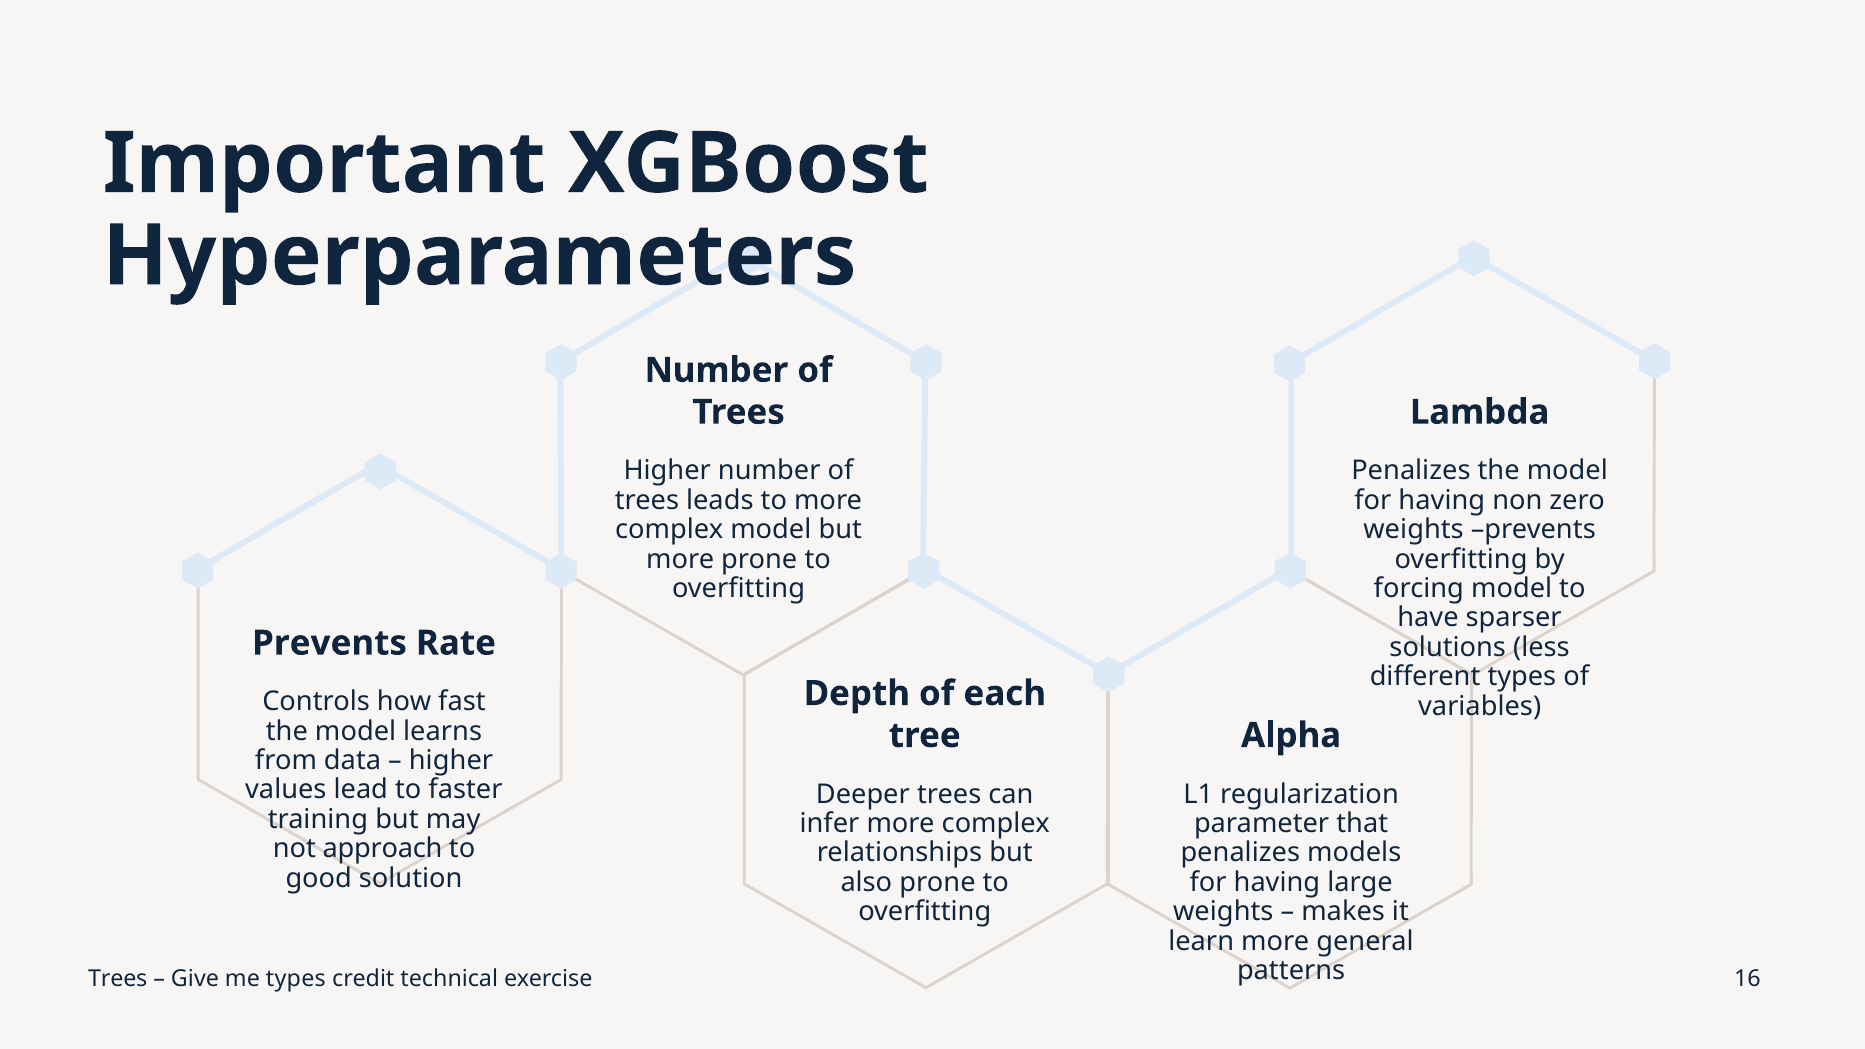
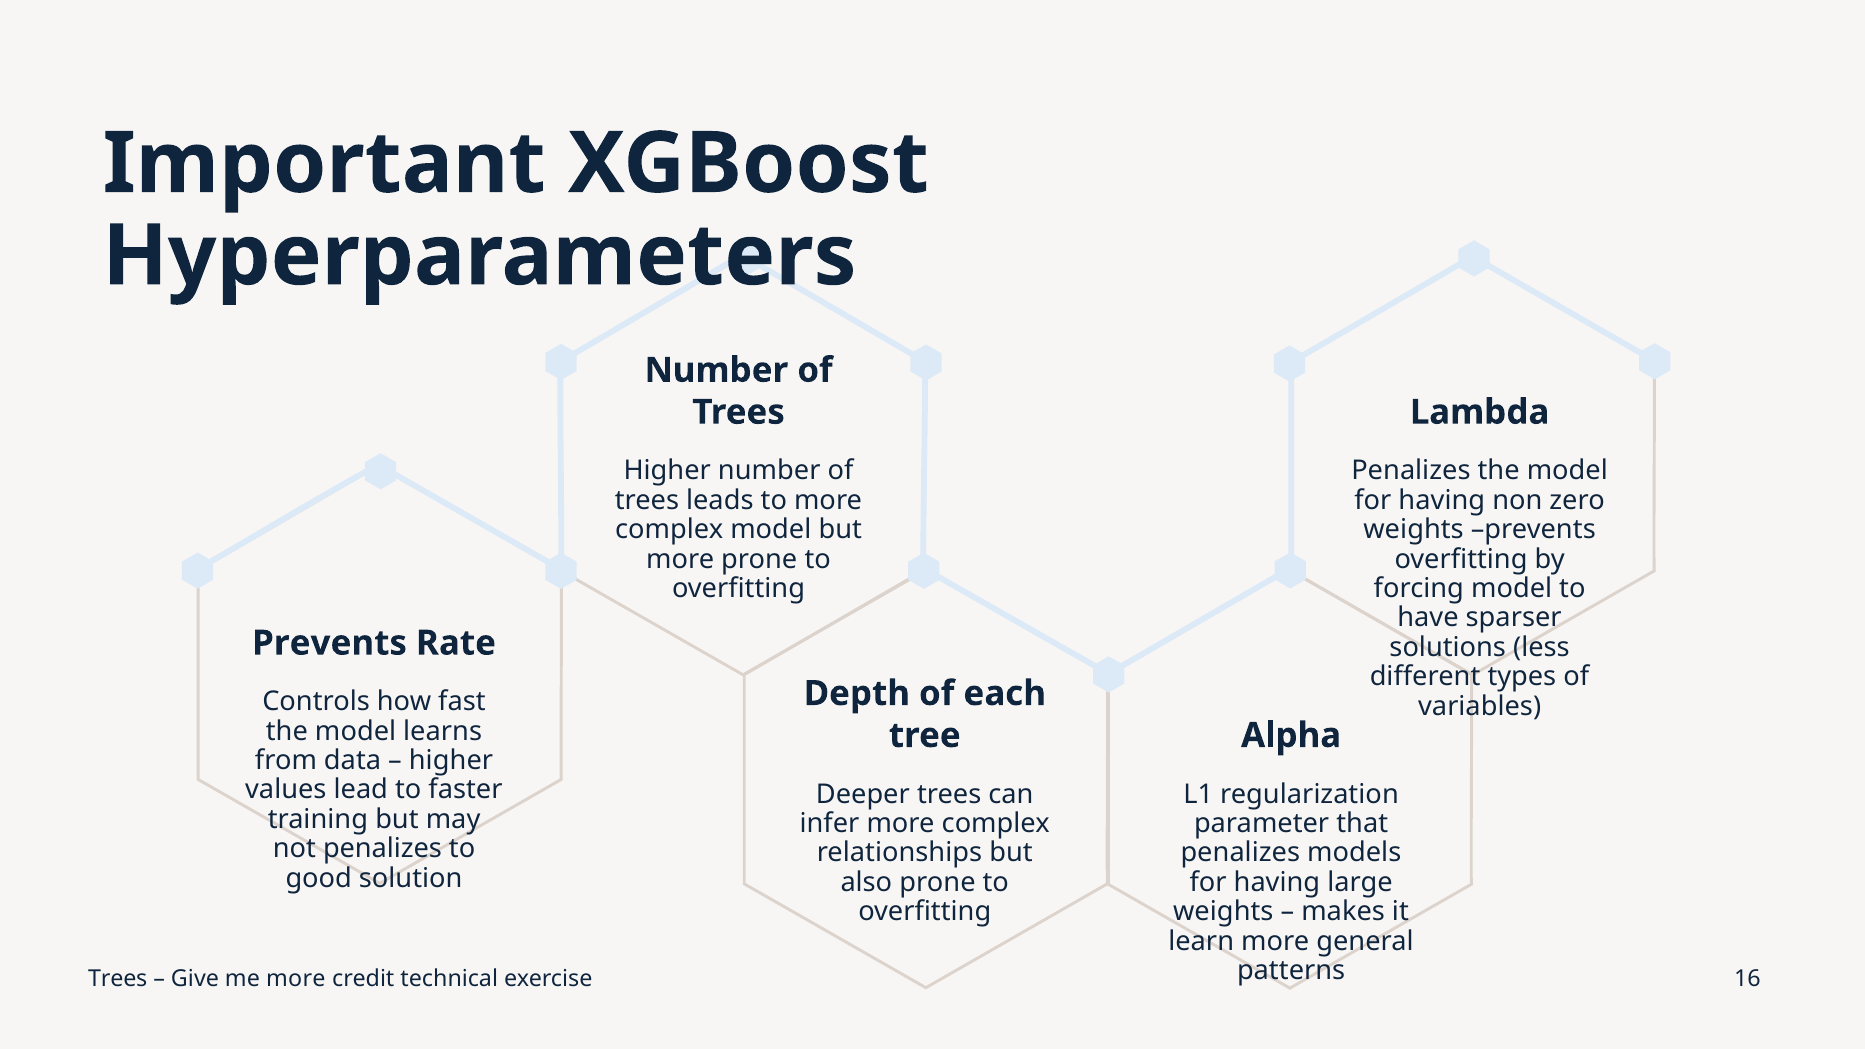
not approach: approach -> penalizes
me types: types -> more
